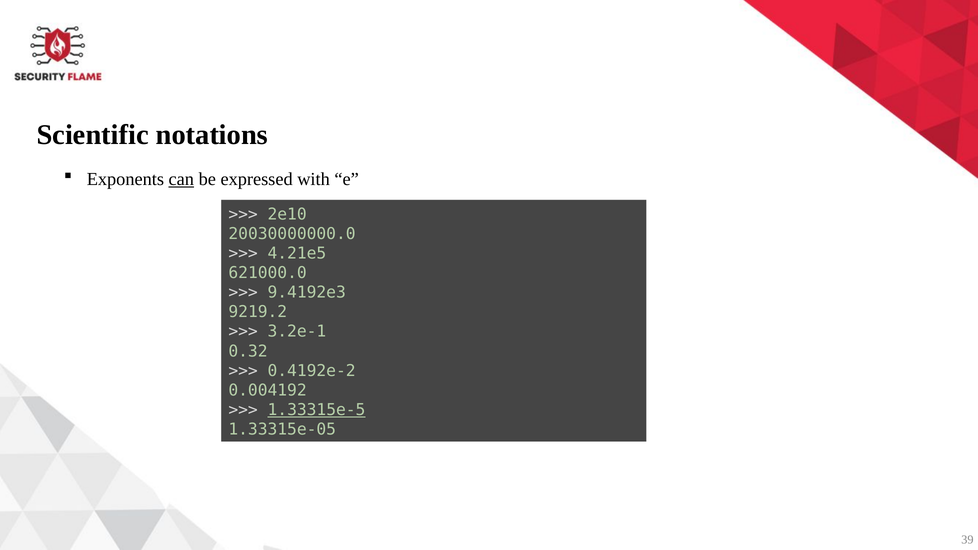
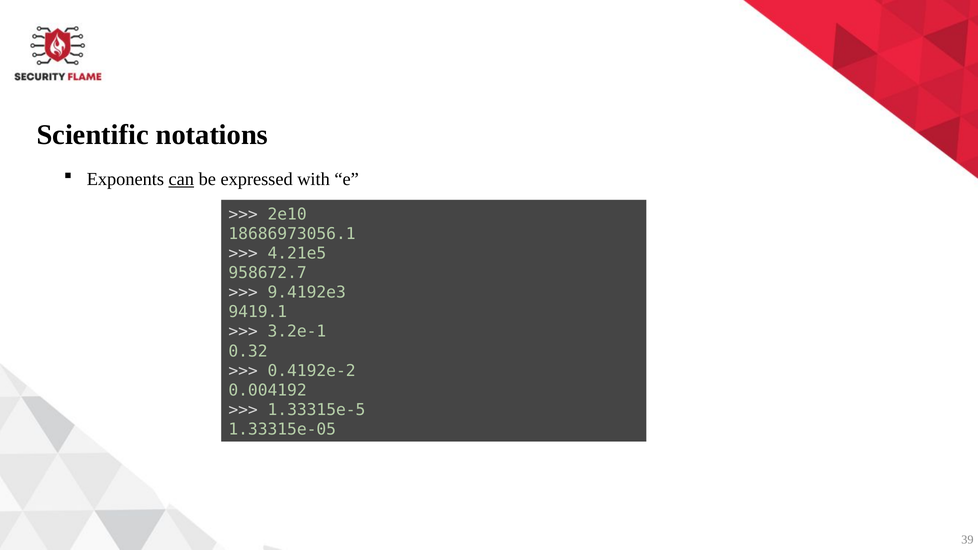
20030000000.0: 20030000000.0 -> 18686973056.1
621000.0: 621000.0 -> 958672.7
9219.2: 9219.2 -> 9419.1
1.33315e-5 underline: present -> none
